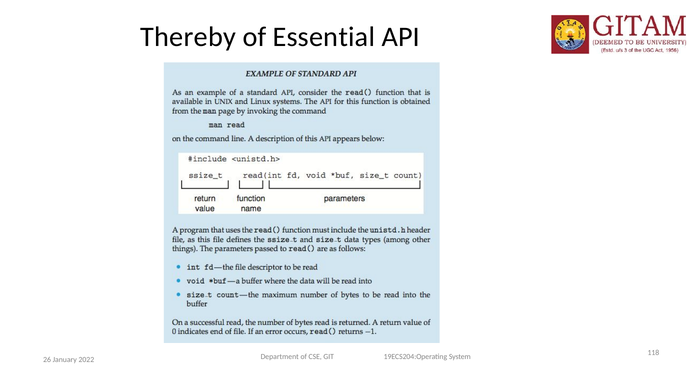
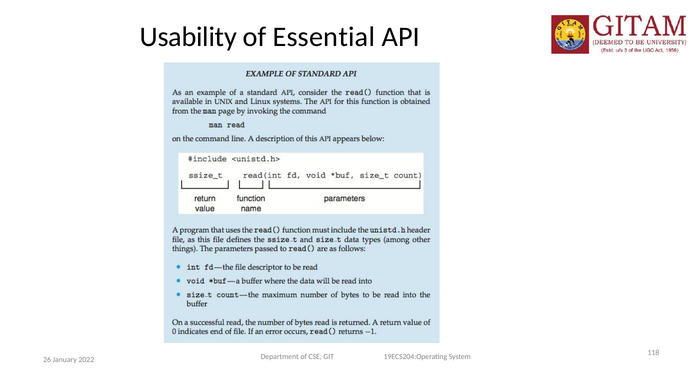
Thereby: Thereby -> Usability
